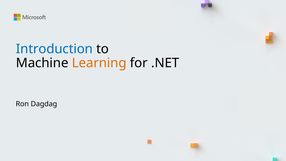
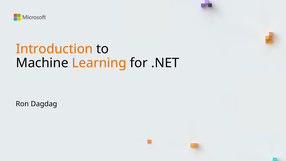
Introduction colour: blue -> orange
